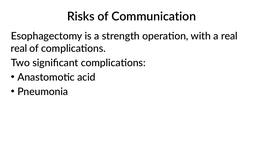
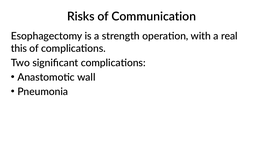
real at (19, 48): real -> this
acid: acid -> wall
